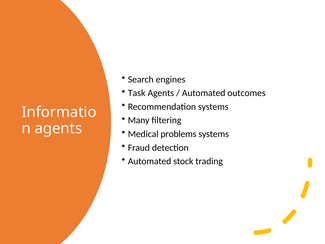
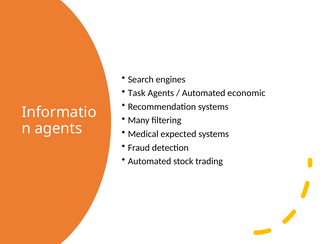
outcomes: outcomes -> economic
problems: problems -> expected
